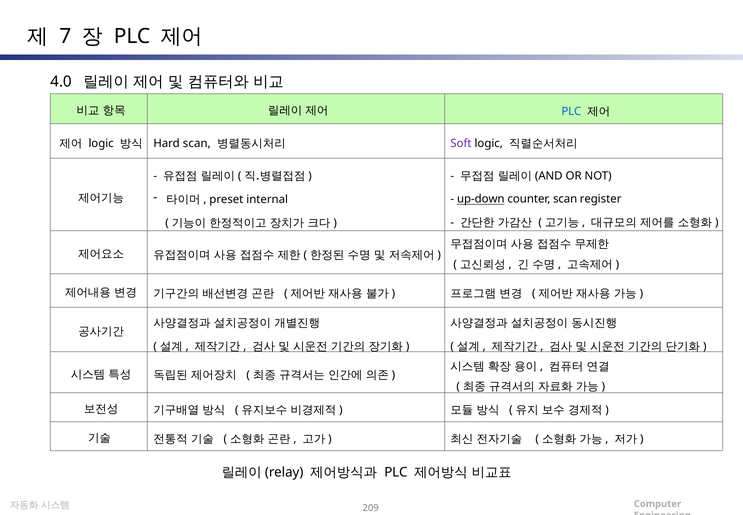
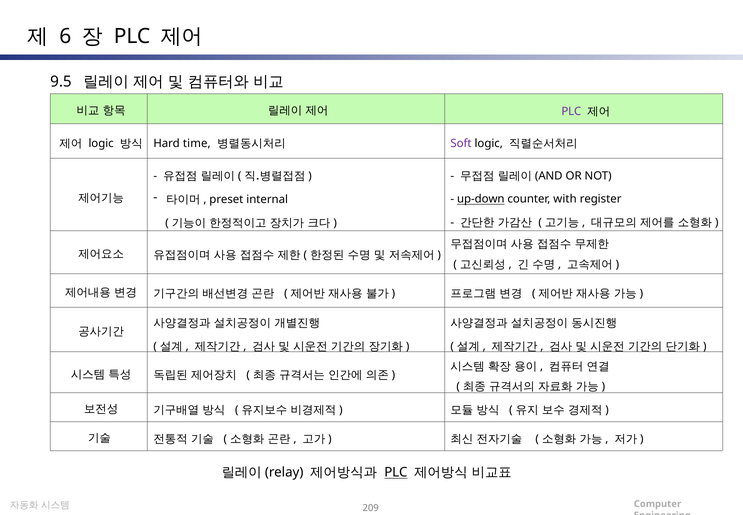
7: 7 -> 6
4.0: 4.0 -> 9.5
PLC at (571, 111) colour: blue -> purple
Hard scan: scan -> time
counter scan: scan -> with
PLC at (396, 472) underline: none -> present
